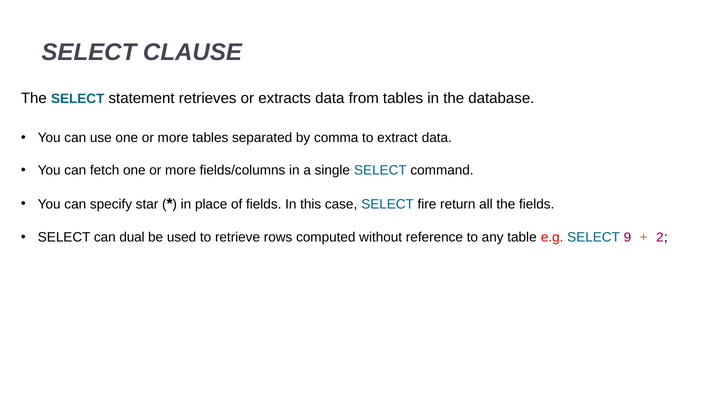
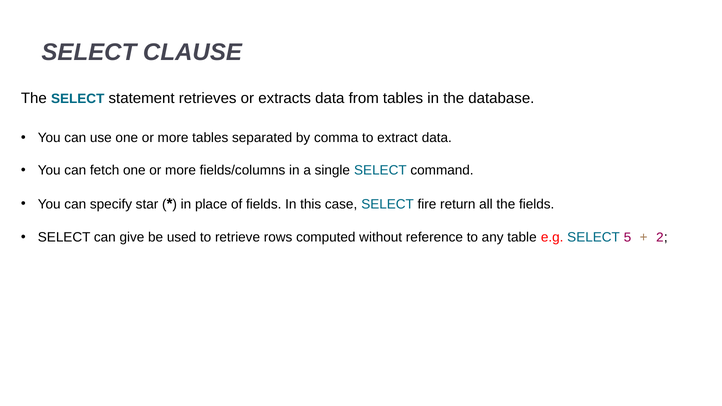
dual: dual -> give
9: 9 -> 5
